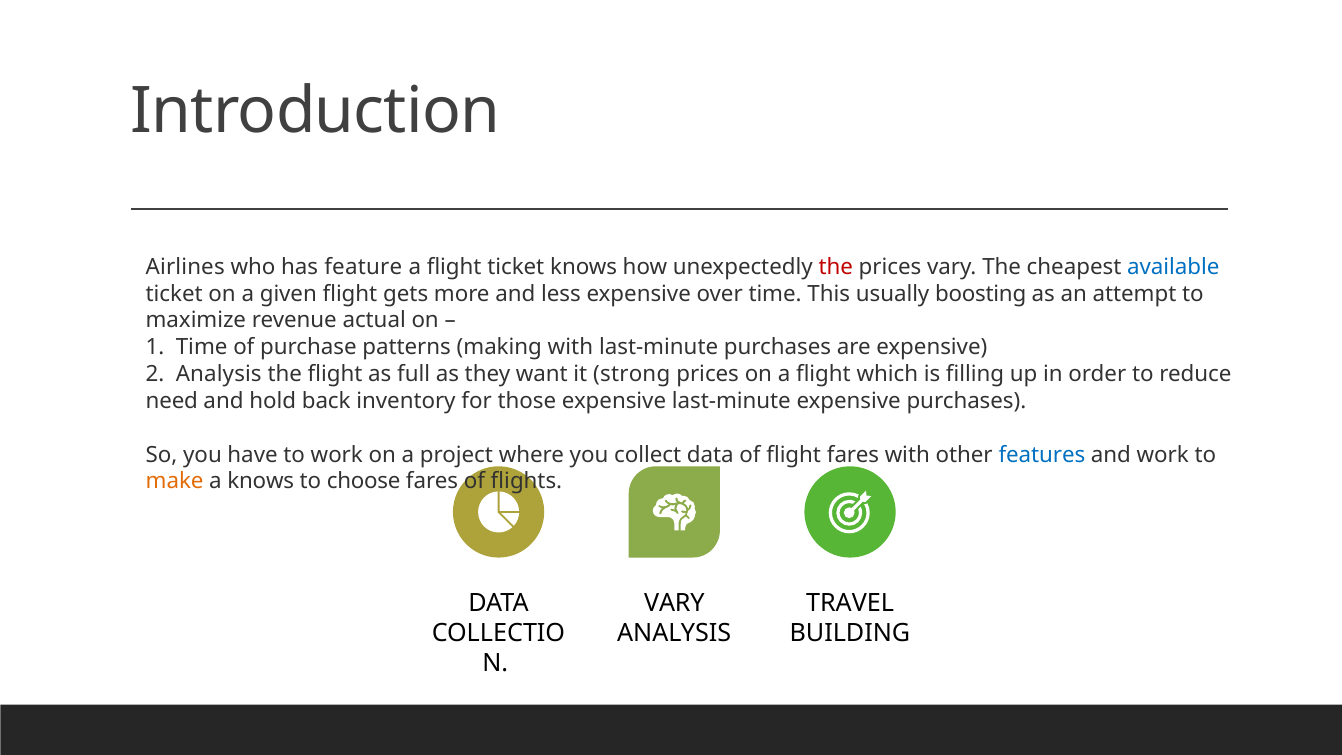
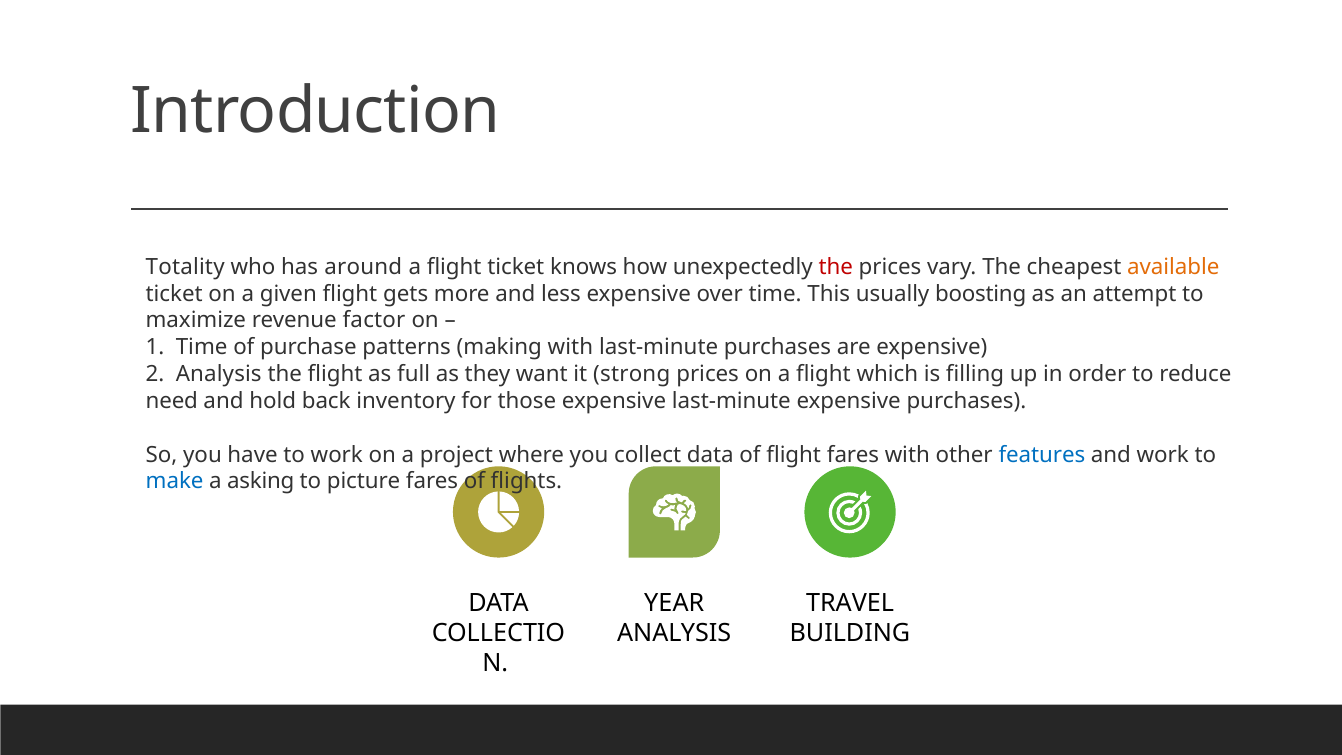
Airlines: Airlines -> Totality
feature: feature -> around
available colour: blue -> orange
actual: actual -> factor
make colour: orange -> blue
a knows: knows -> asking
choose: choose -> picture
VARY at (674, 603): VARY -> YEAR
